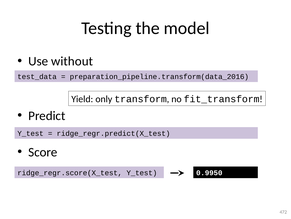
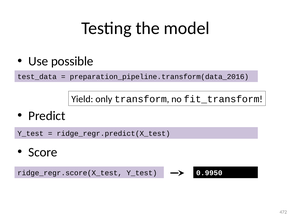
without: without -> possible
